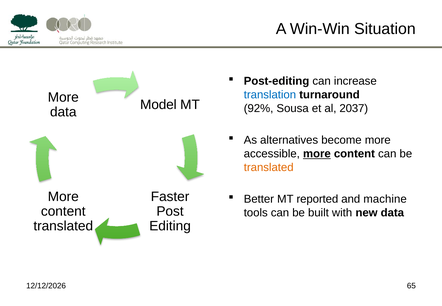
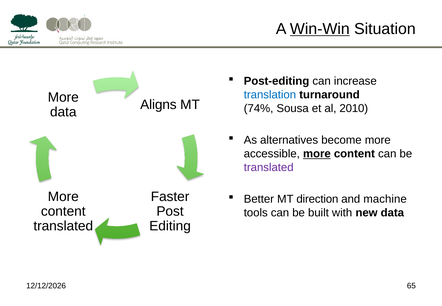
Win-Win underline: none -> present
Model: Model -> Aligns
92%: 92% -> 74%
2037: 2037 -> 2010
translated at (269, 167) colour: orange -> purple
reported: reported -> direction
